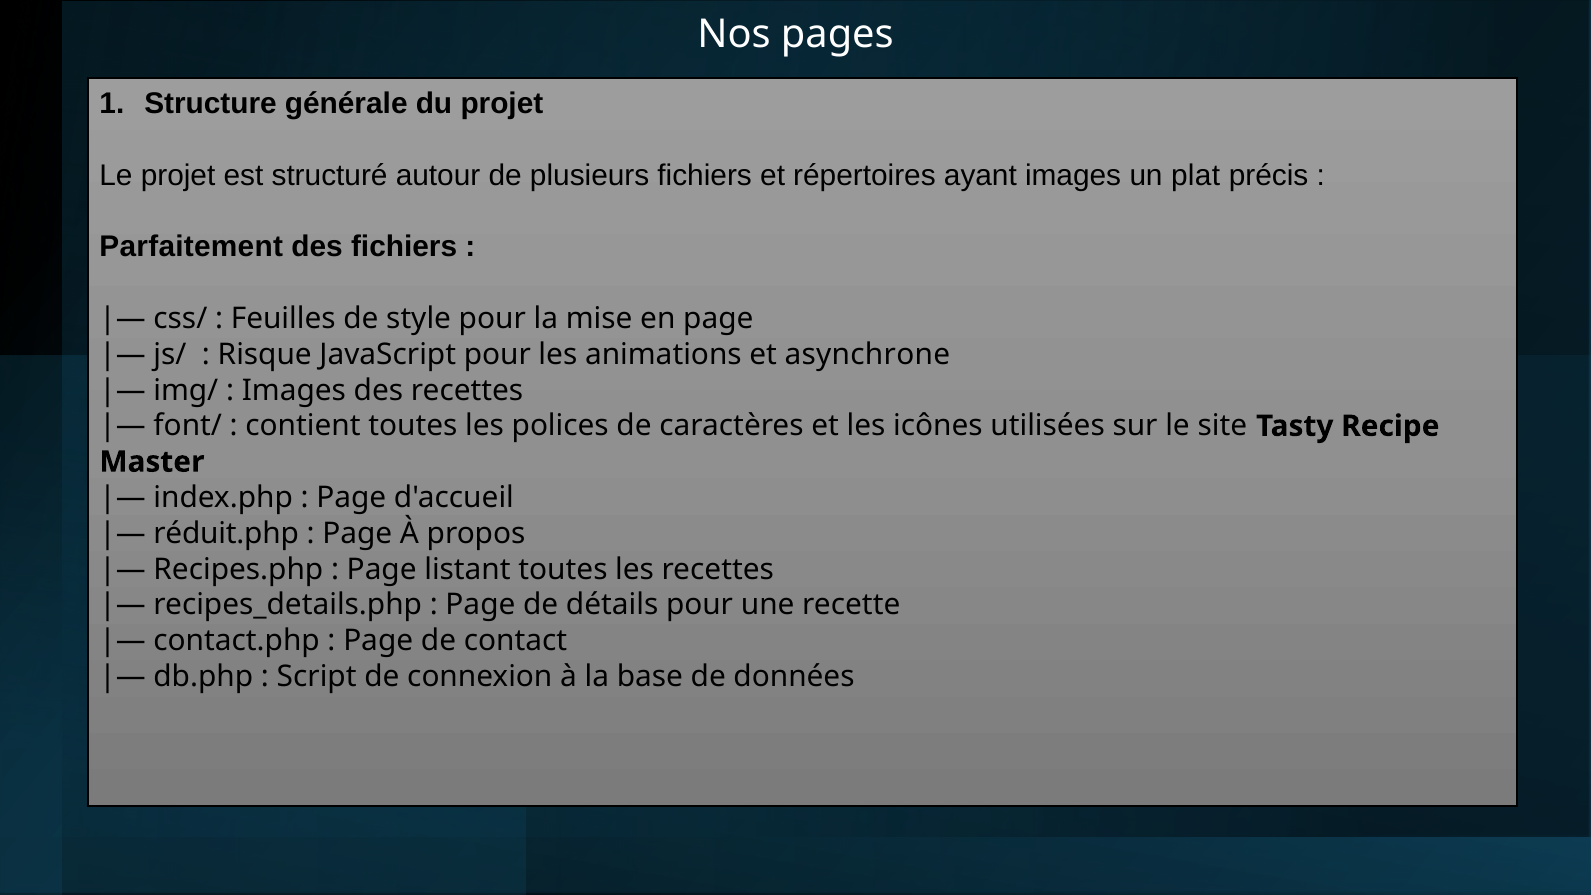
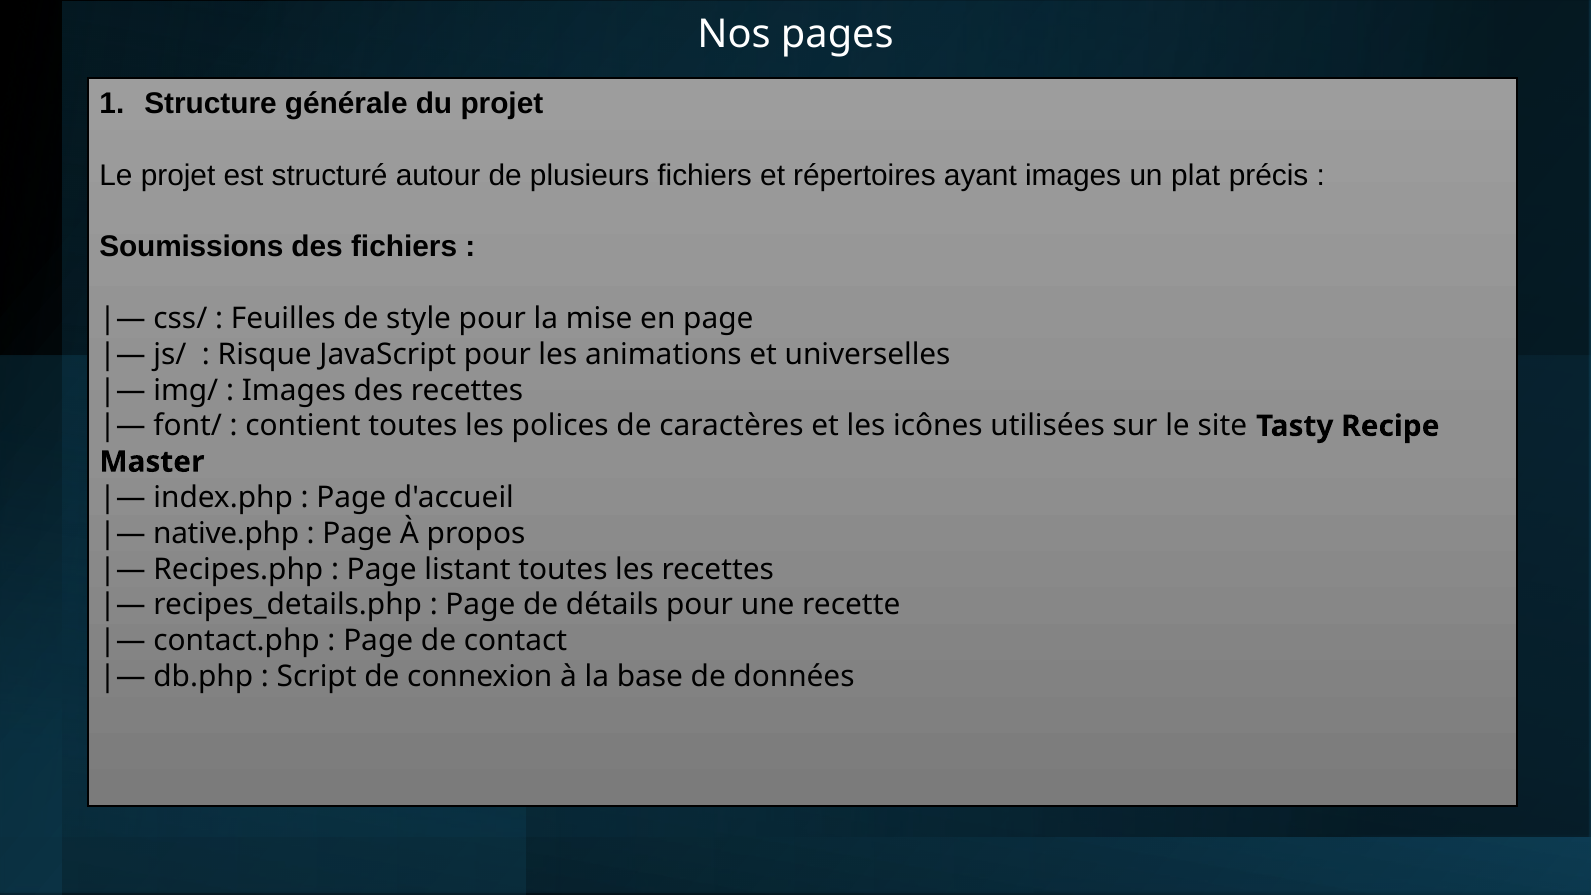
Parfaitement: Parfaitement -> Soumissions
asynchrone: asynchrone -> universelles
réduit.php: réduit.php -> native.php
